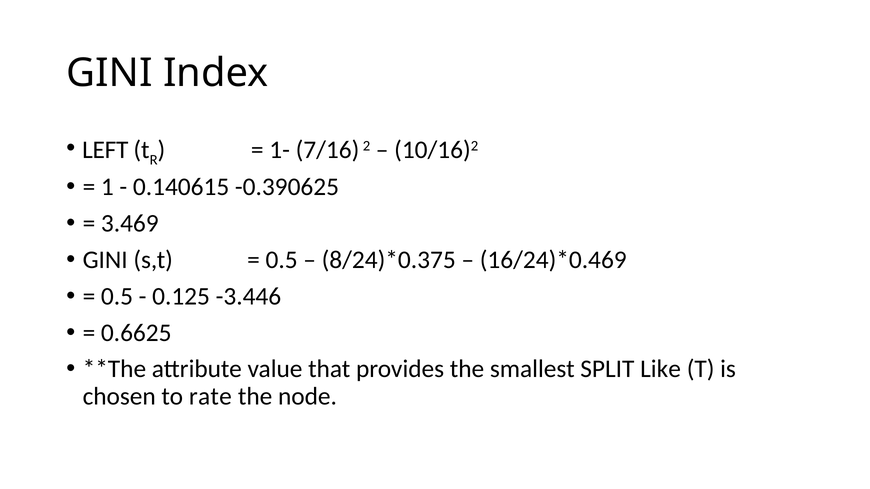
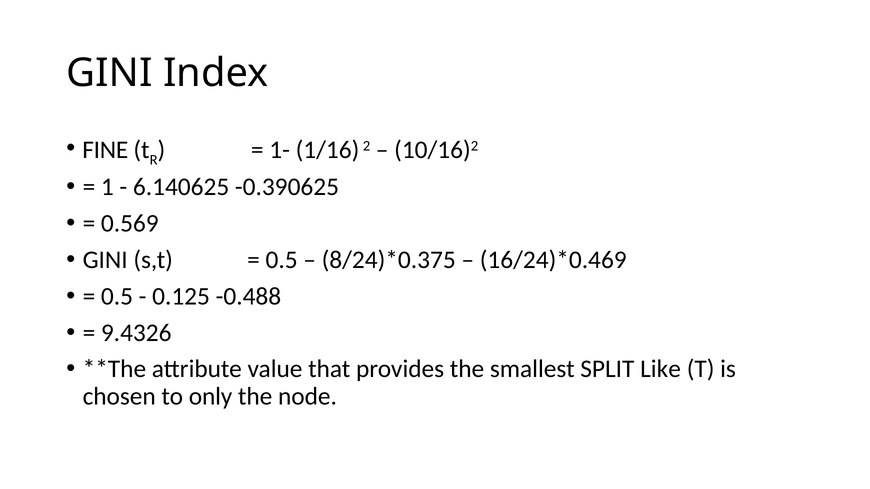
LEFT: LEFT -> FINE
7/16: 7/16 -> 1/16
0.140615: 0.140615 -> 6.140625
3.469: 3.469 -> 0.569
-3.446: -3.446 -> -0.488
0.6625: 0.6625 -> 9.4326
rate: rate -> only
